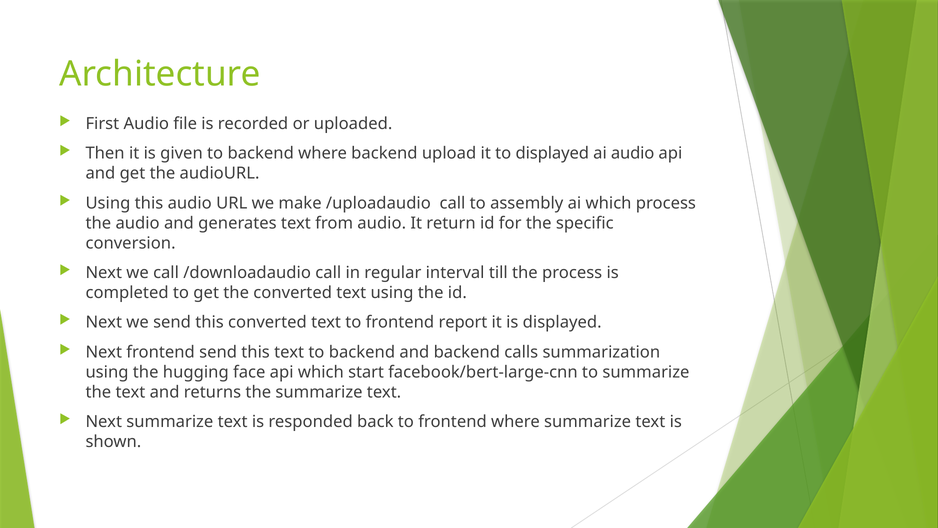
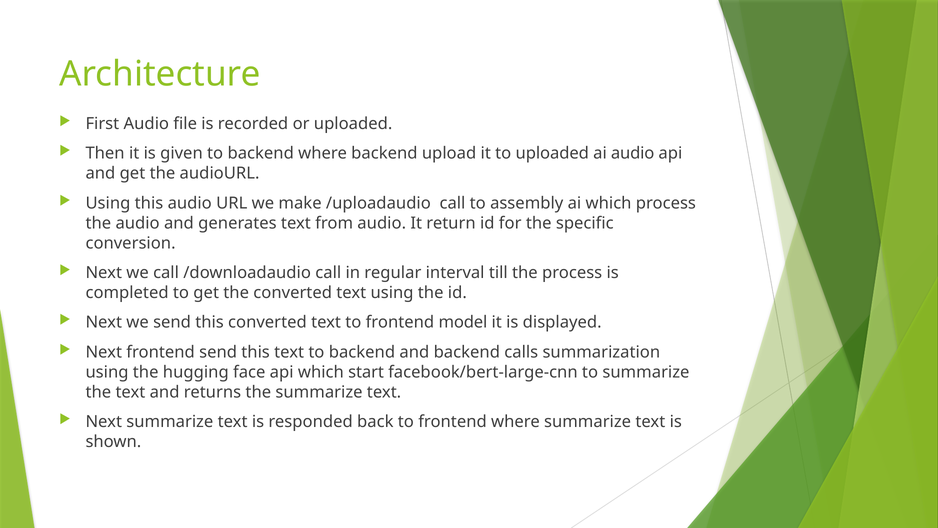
to displayed: displayed -> uploaded
report: report -> model
